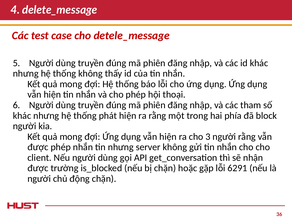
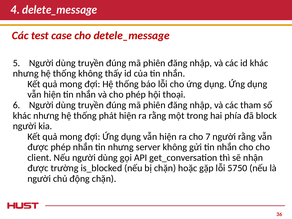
3: 3 -> 7
6291: 6291 -> 5750
